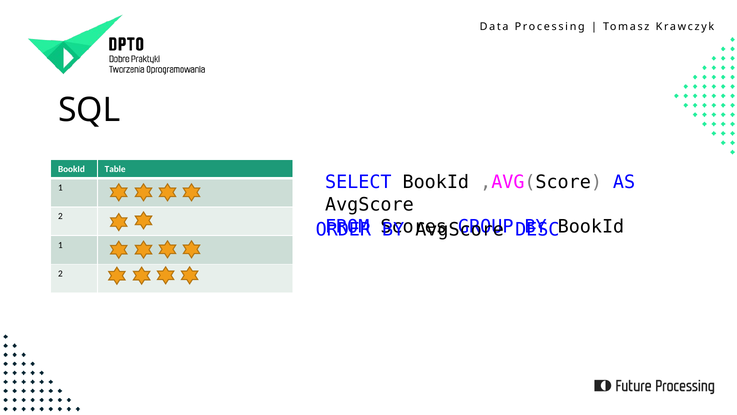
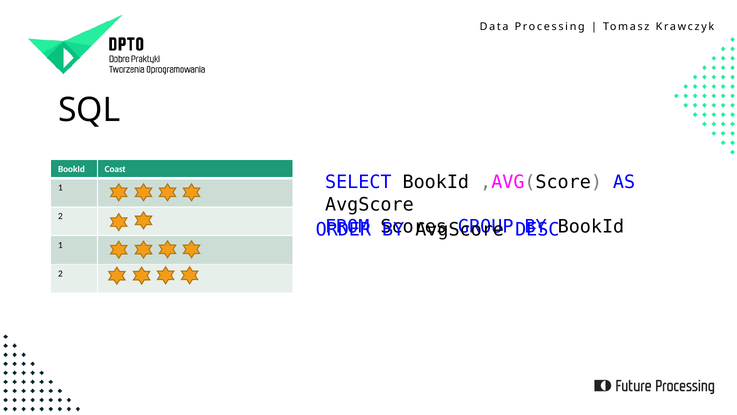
Table: Table -> Coast
